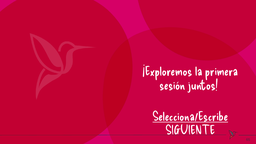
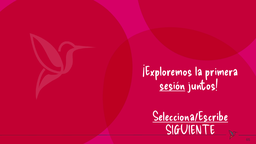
sesión underline: none -> present
